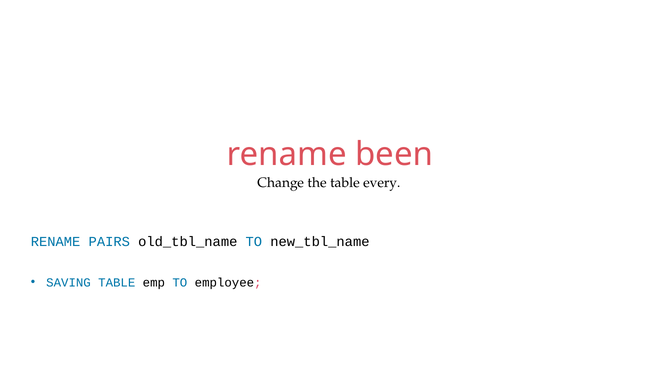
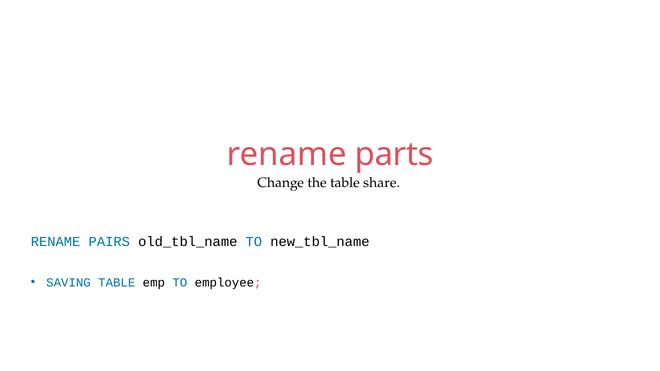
been: been -> parts
every: every -> share
